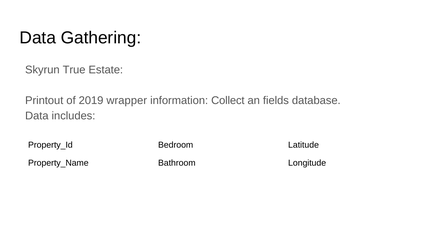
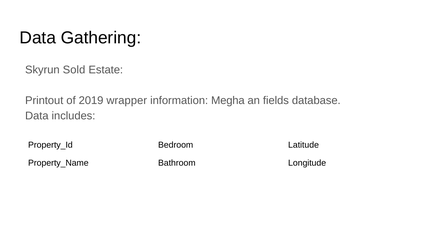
True: True -> Sold
Collect: Collect -> Megha
